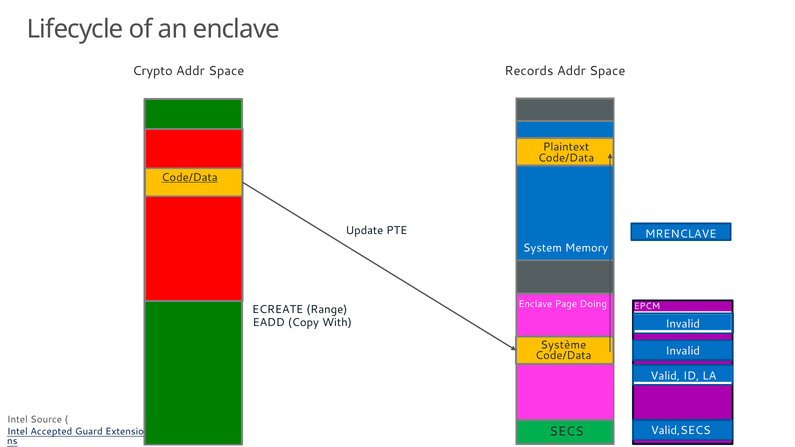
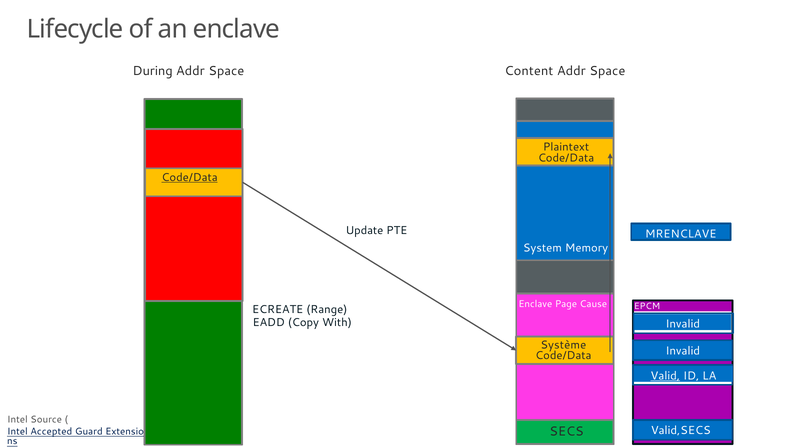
Crypto: Crypto -> During
Records: Records -> Content
Doing: Doing -> Cause
Valid underline: none -> present
